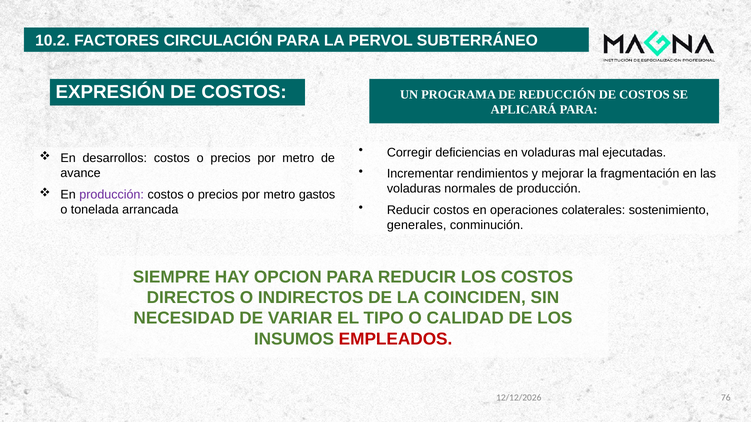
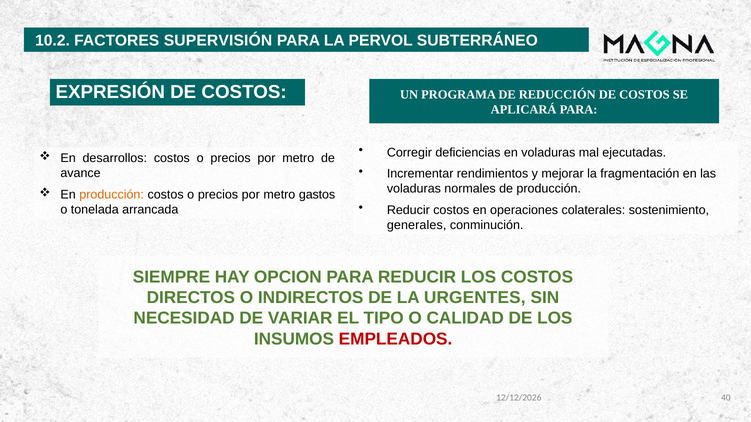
CIRCULACIÓN: CIRCULACIÓN -> SUPERVISIÓN
producción at (112, 195) colour: purple -> orange
COINCIDEN: COINCIDEN -> URGENTES
76: 76 -> 40
